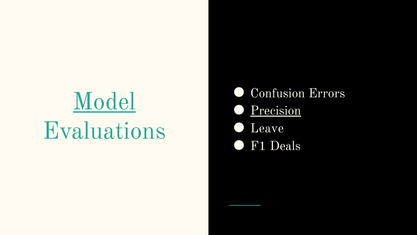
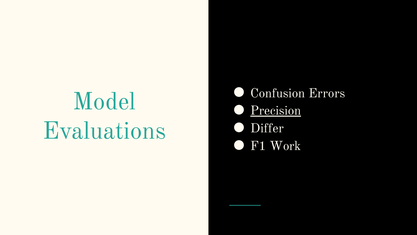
Model underline: present -> none
Leave: Leave -> Differ
Deals: Deals -> Work
